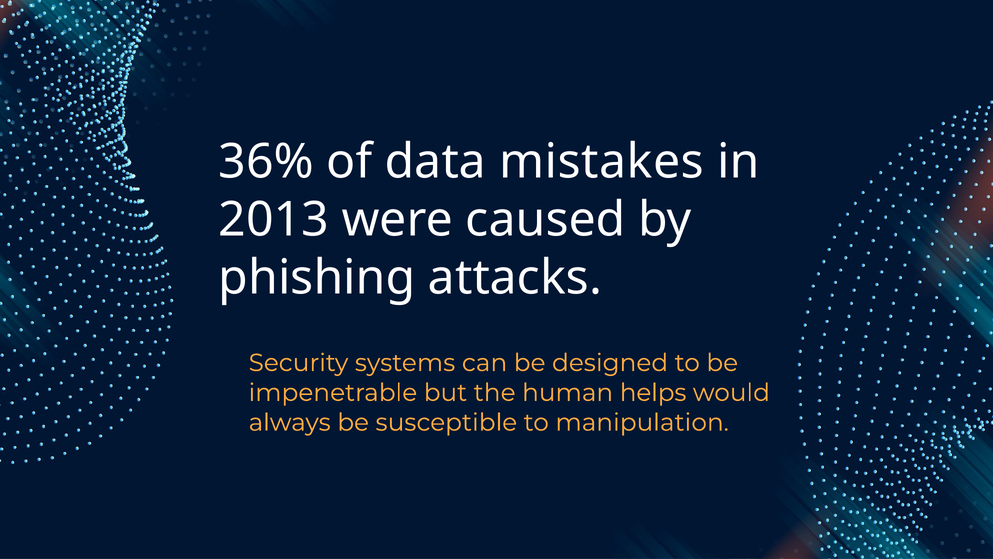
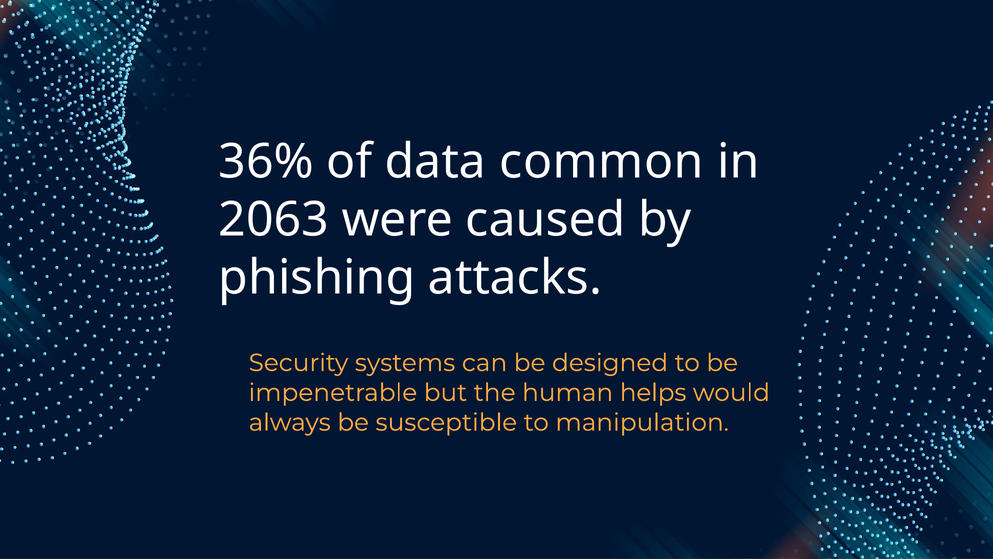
mistakes: mistakes -> common
2013: 2013 -> 2063
